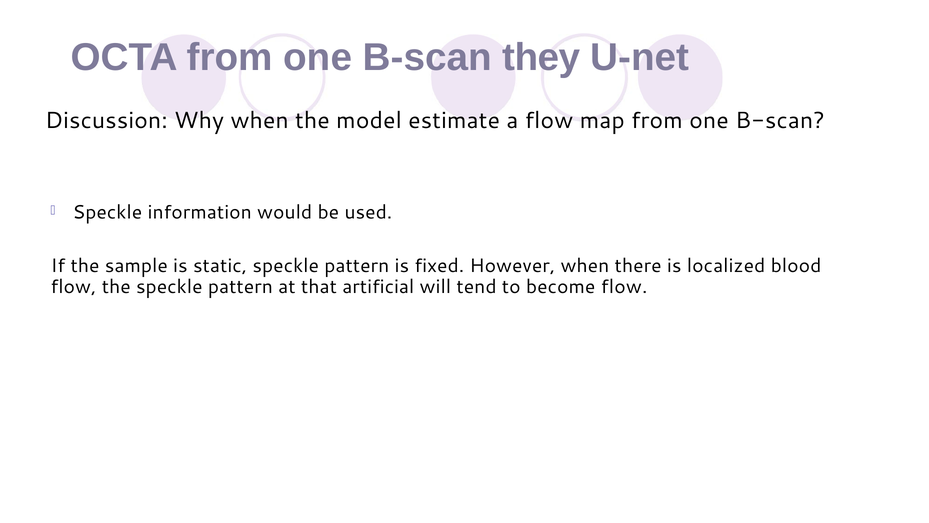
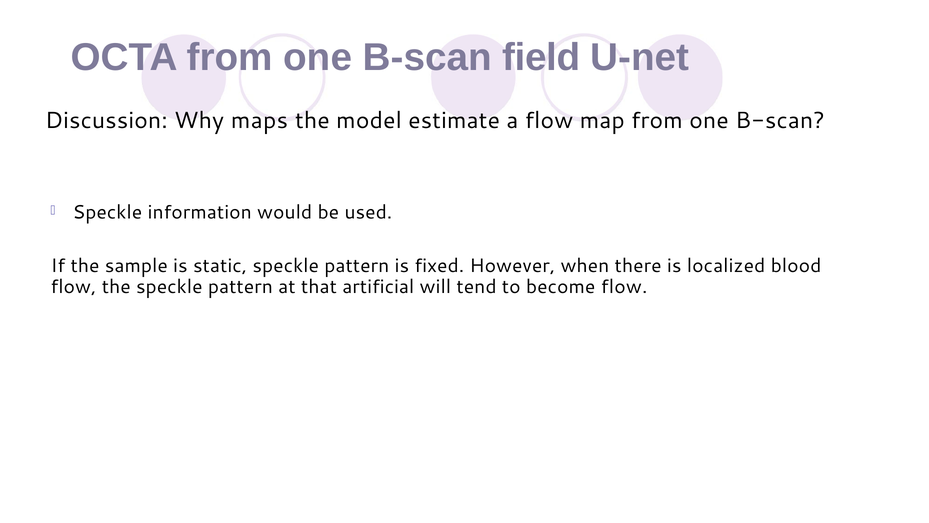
they: they -> field
Why when: when -> maps
